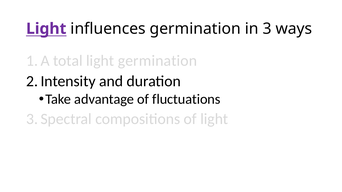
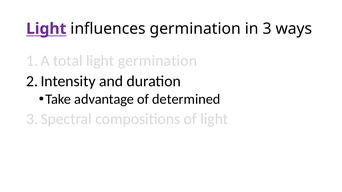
fluctuations: fluctuations -> determined
